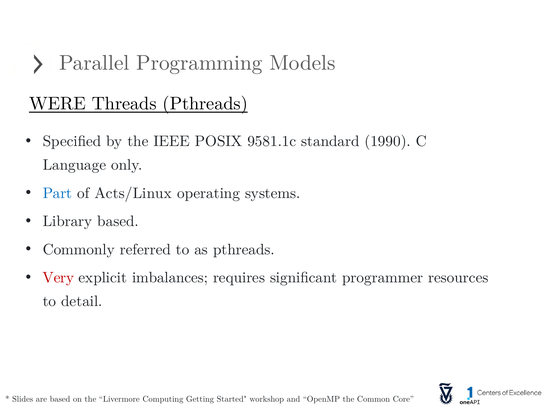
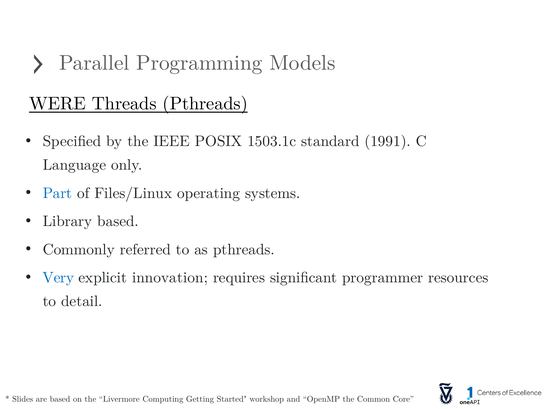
9581.1c: 9581.1c -> 1503.1c
1990: 1990 -> 1991
Acts/Linux: Acts/Linux -> Files/Linux
Very colour: red -> blue
imbalances: imbalances -> innovation
